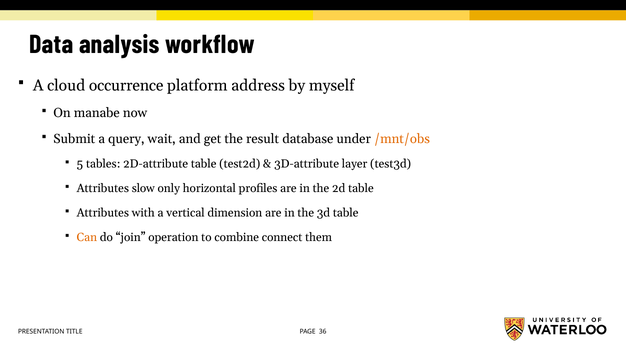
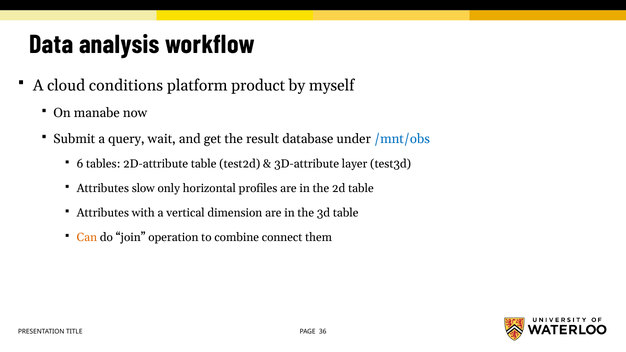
occurrence: occurrence -> conditions
address: address -> product
/mnt/obs colour: orange -> blue
5: 5 -> 6
